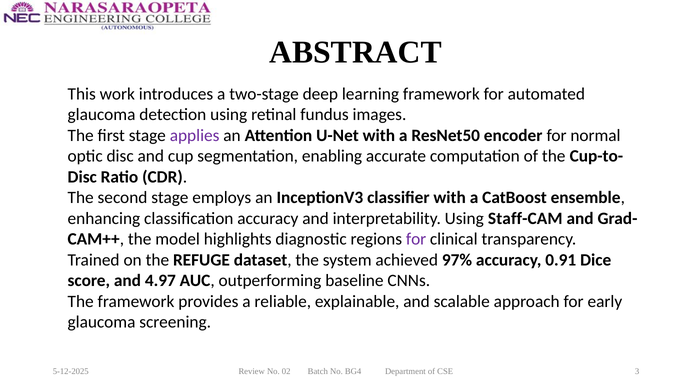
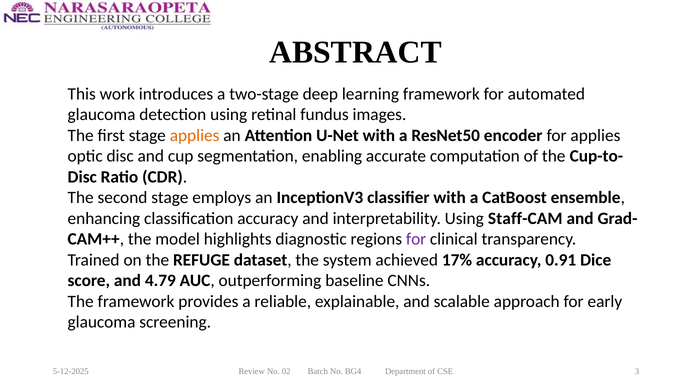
applies at (195, 136) colour: purple -> orange
for normal: normal -> applies
97%: 97% -> 17%
4.97: 4.97 -> 4.79
